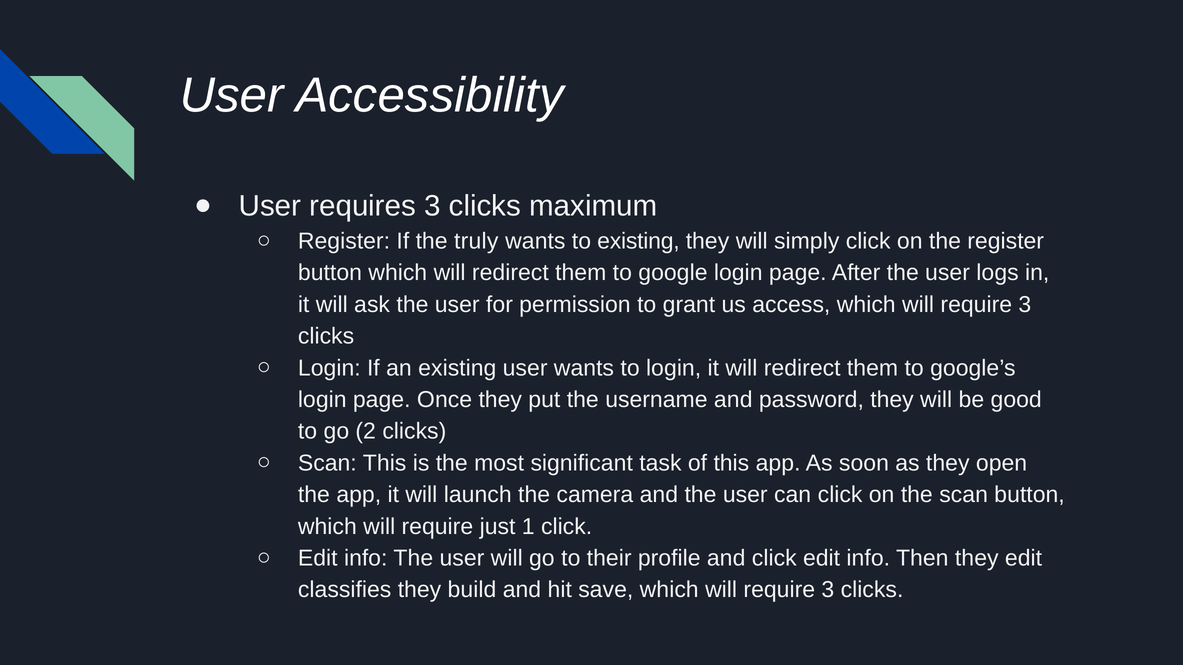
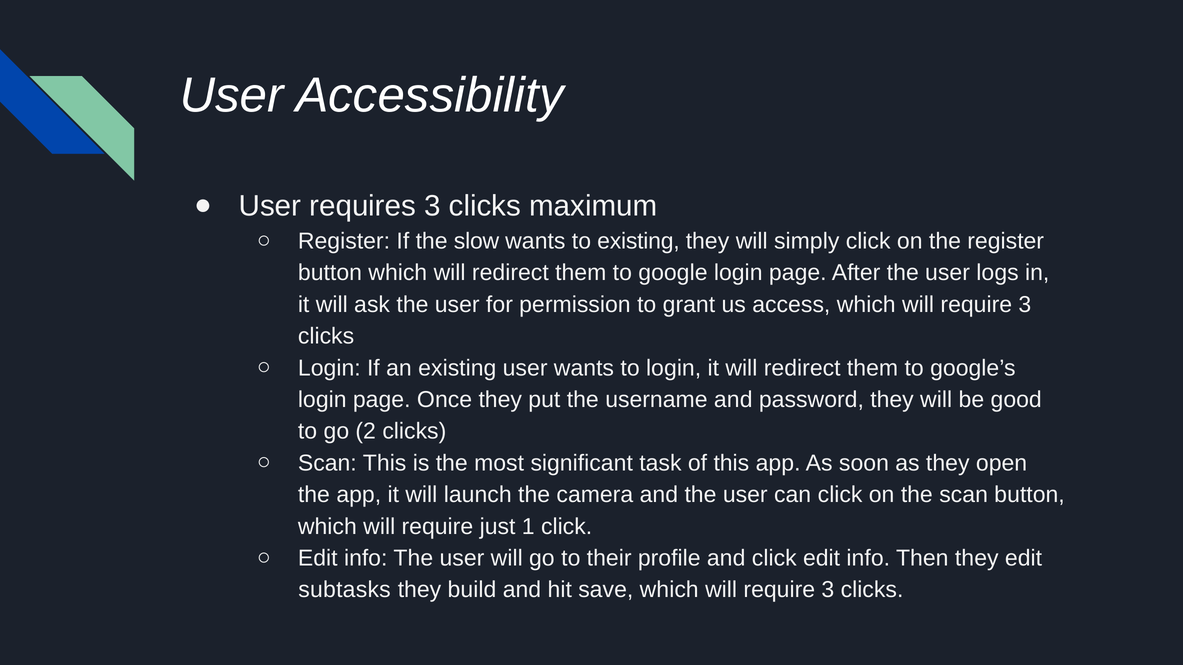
truly: truly -> slow
classifies: classifies -> subtasks
